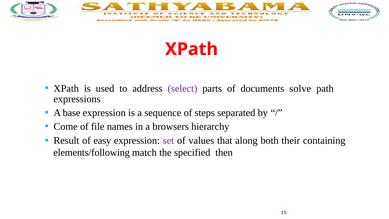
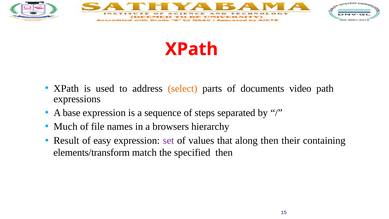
select colour: purple -> orange
solve: solve -> video
Come: Come -> Much
along both: both -> then
elements/following: elements/following -> elements/transform
